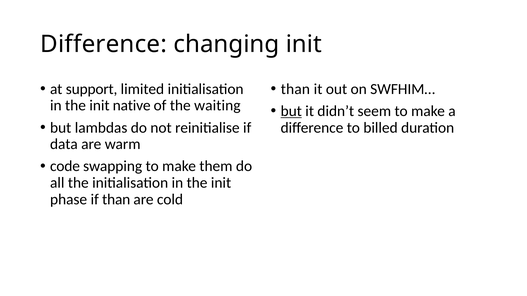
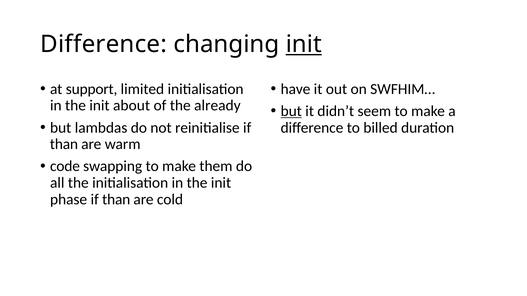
init at (304, 44) underline: none -> present
than at (295, 89): than -> have
native: native -> about
waiting: waiting -> already
data at (64, 144): data -> than
